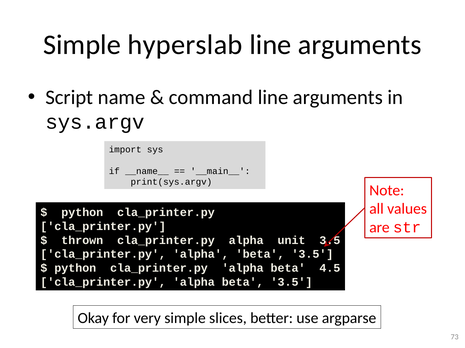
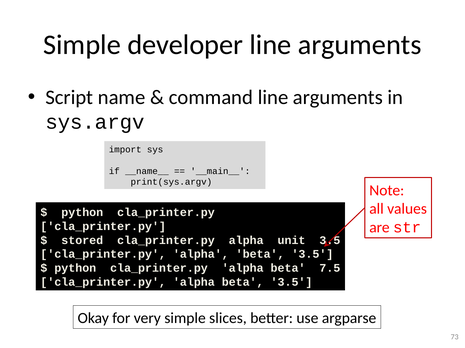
hyperslab: hyperslab -> developer
thrown: thrown -> stored
4.5: 4.5 -> 7.5
